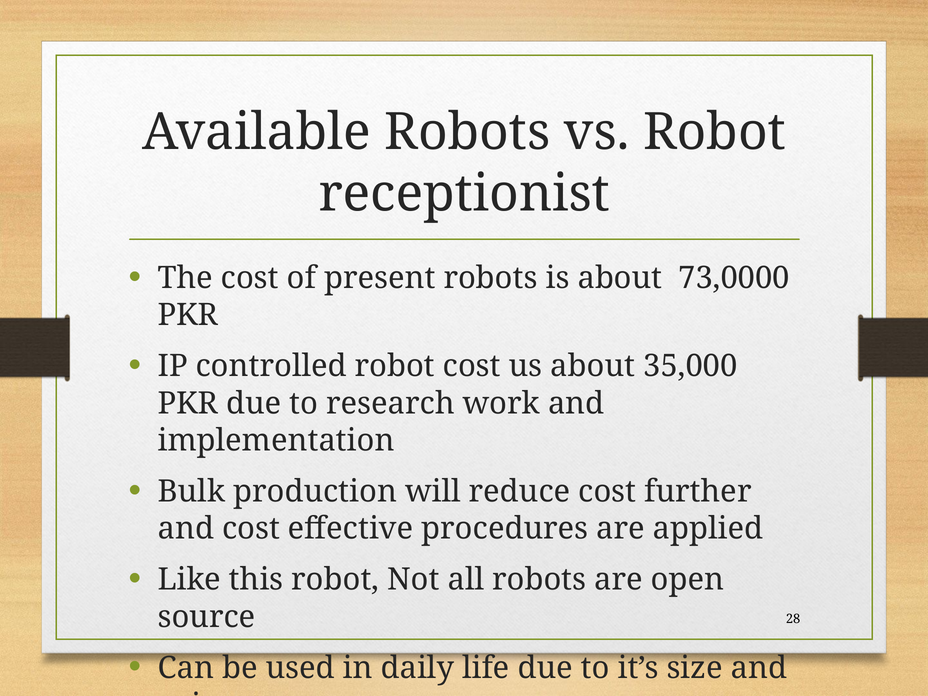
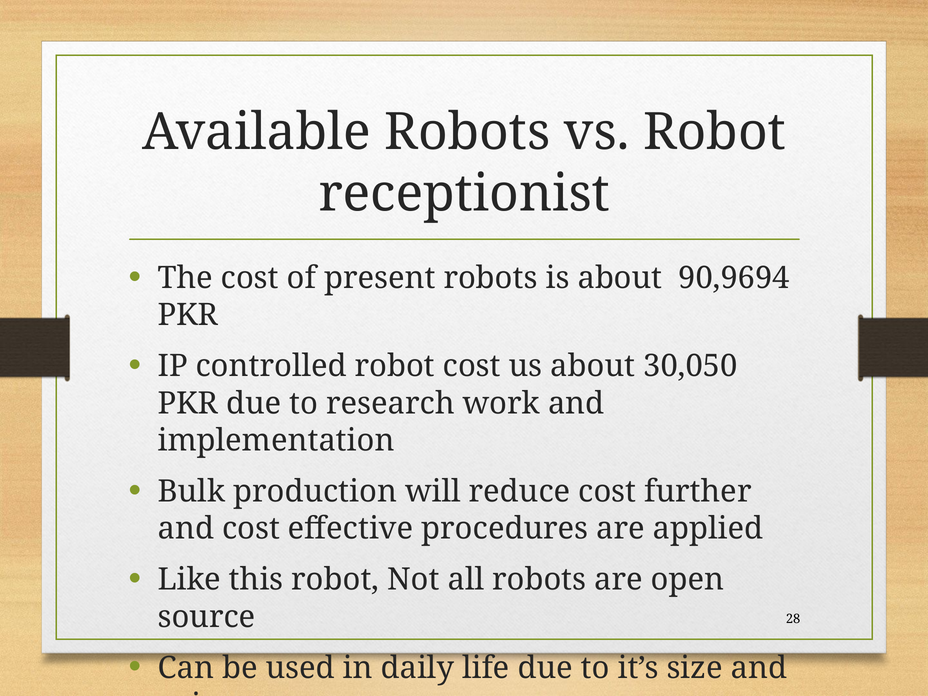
73,0000: 73,0000 -> 90,9694
35,000: 35,000 -> 30,050
